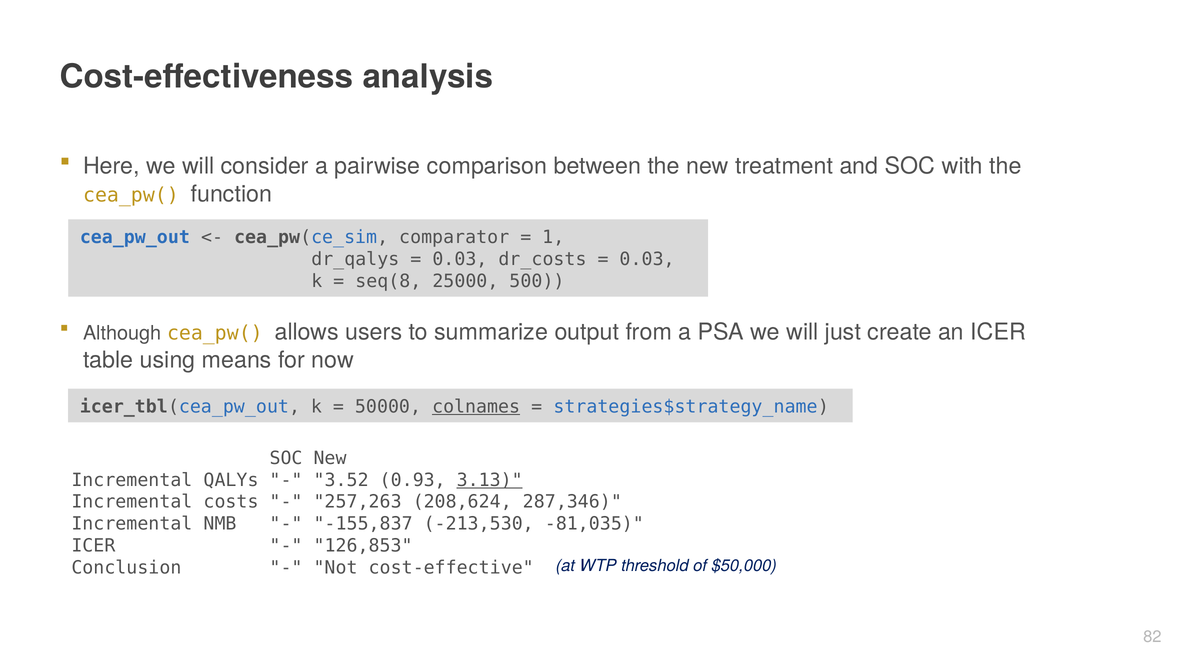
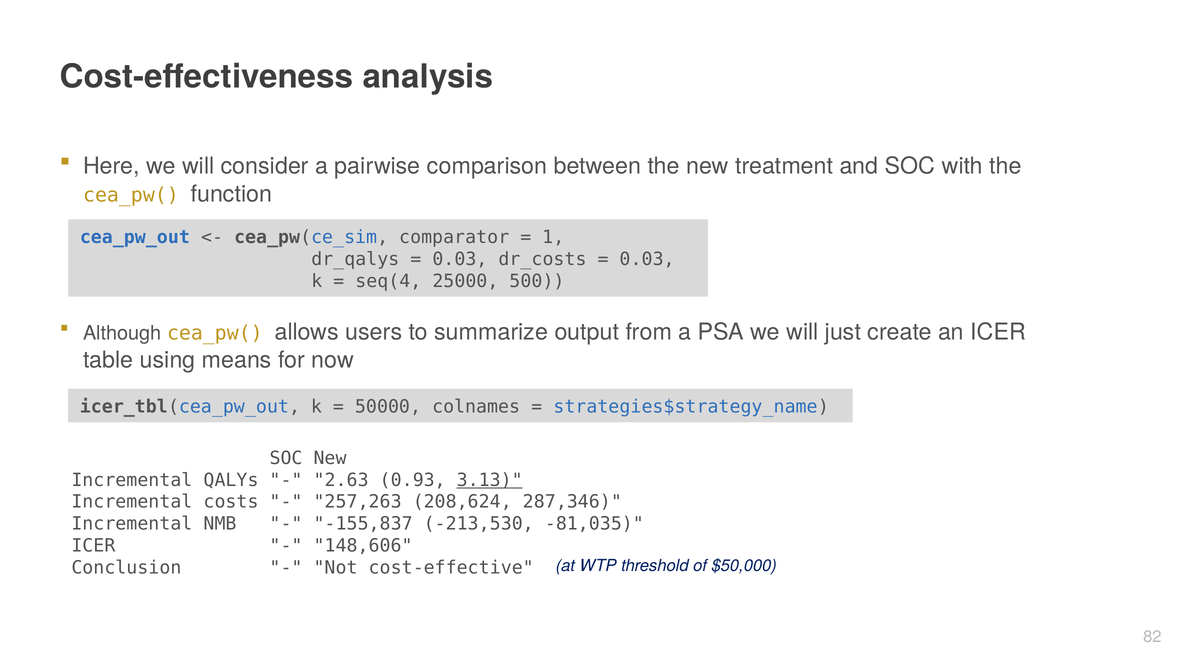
seq(8: seq(8 -> seq(4
colnames underline: present -> none
3.52: 3.52 -> 2.63
126,853: 126,853 -> 148,606
